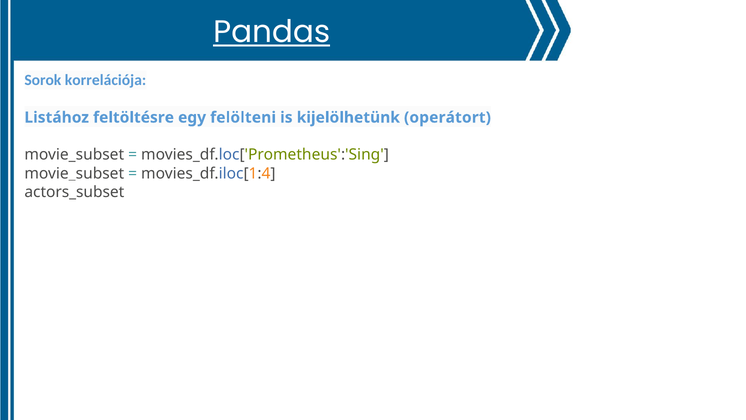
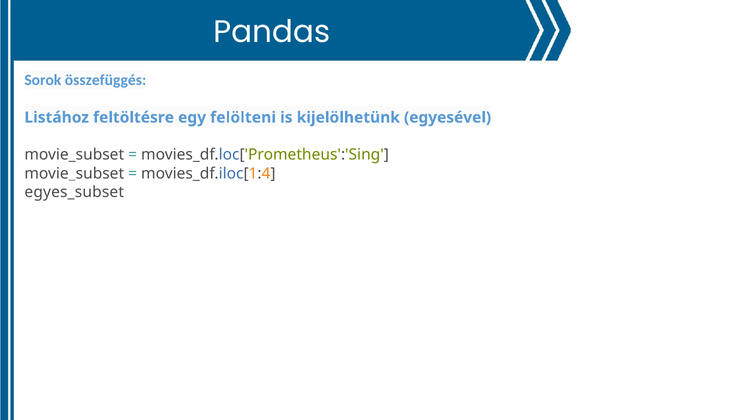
Pandas underline: present -> none
korrelációja: korrelációja -> összefüggés
operátort: operátort -> egyesével
actors_subset: actors_subset -> egyes_subset
